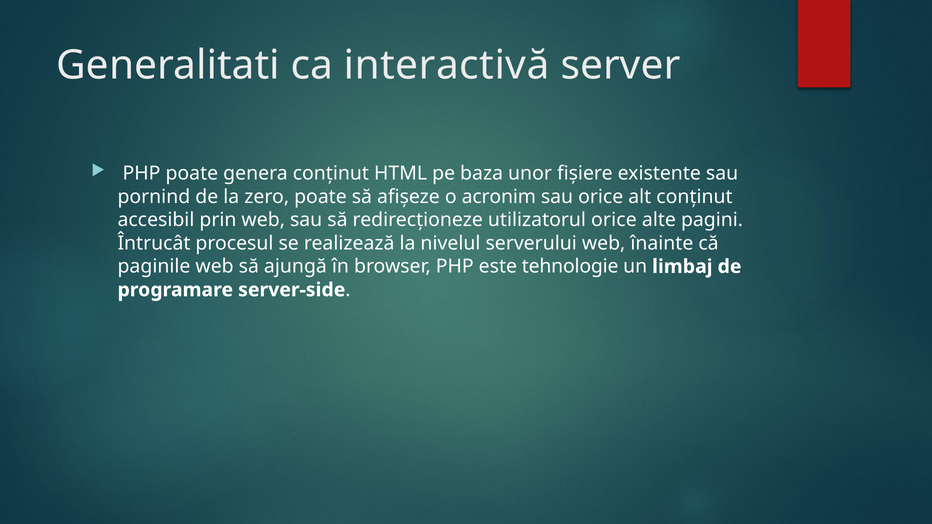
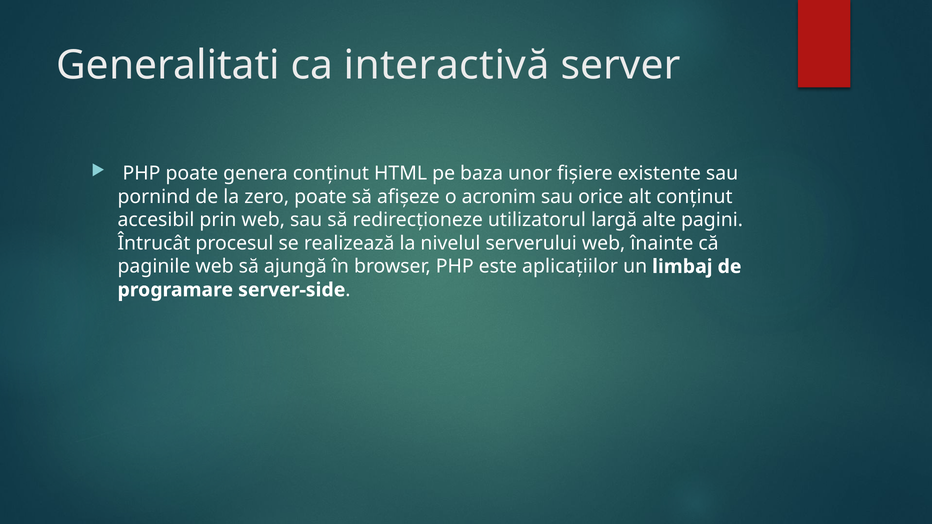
utilizatorul orice: orice -> largă
tehnologie: tehnologie -> aplicațiilor
